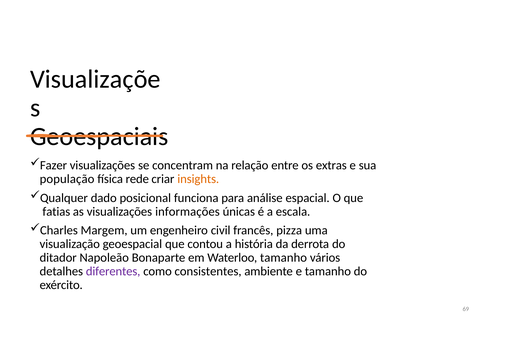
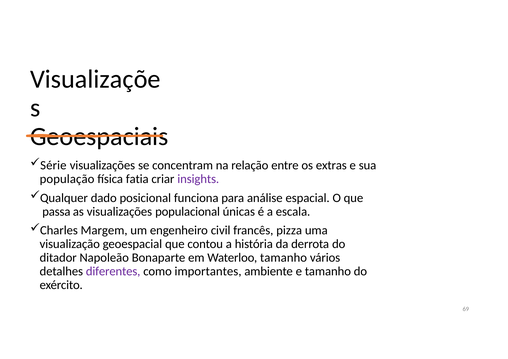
Fazer: Fazer -> Série
rede: rede -> fatia
insights colour: orange -> purple
fatias: fatias -> passa
informações: informações -> populacional
consistentes: consistentes -> importantes
